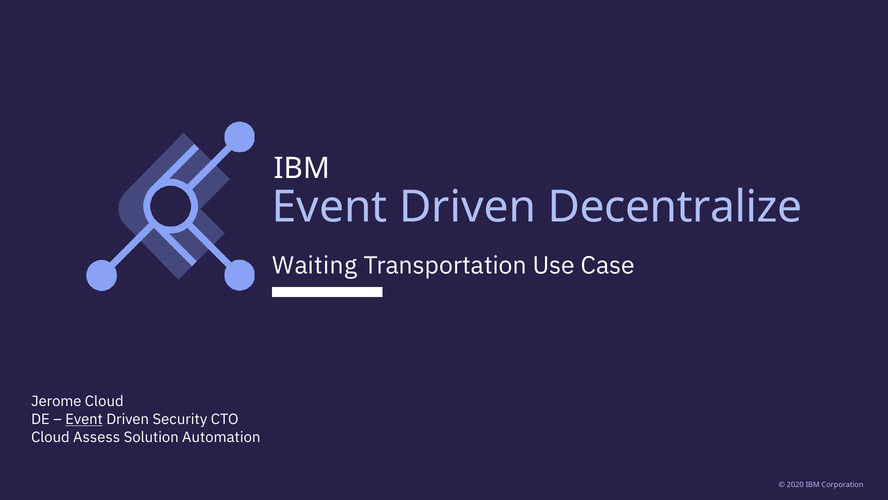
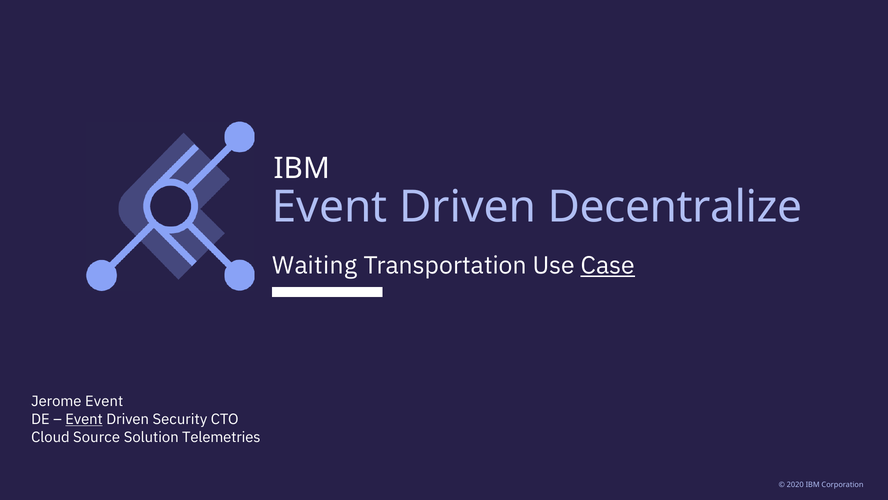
Case underline: none -> present
Jerome Cloud: Cloud -> Event
Assess: Assess -> Source
Automation: Automation -> Telemetries
